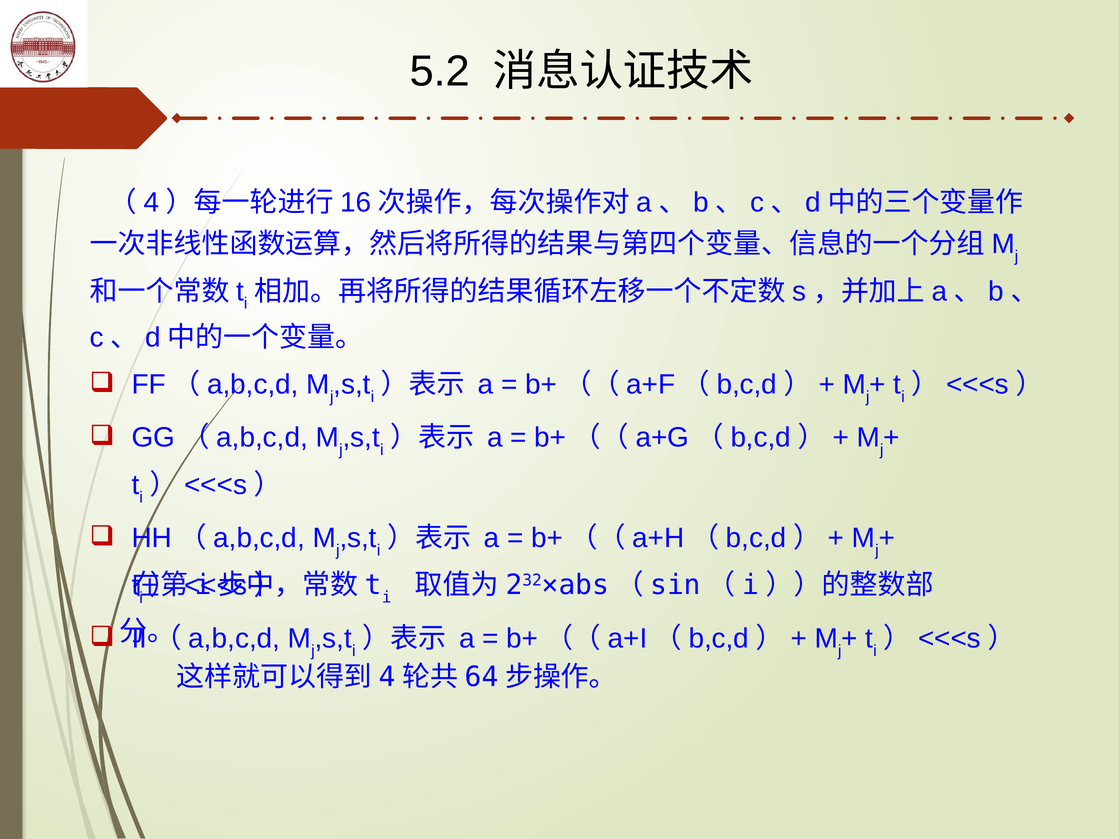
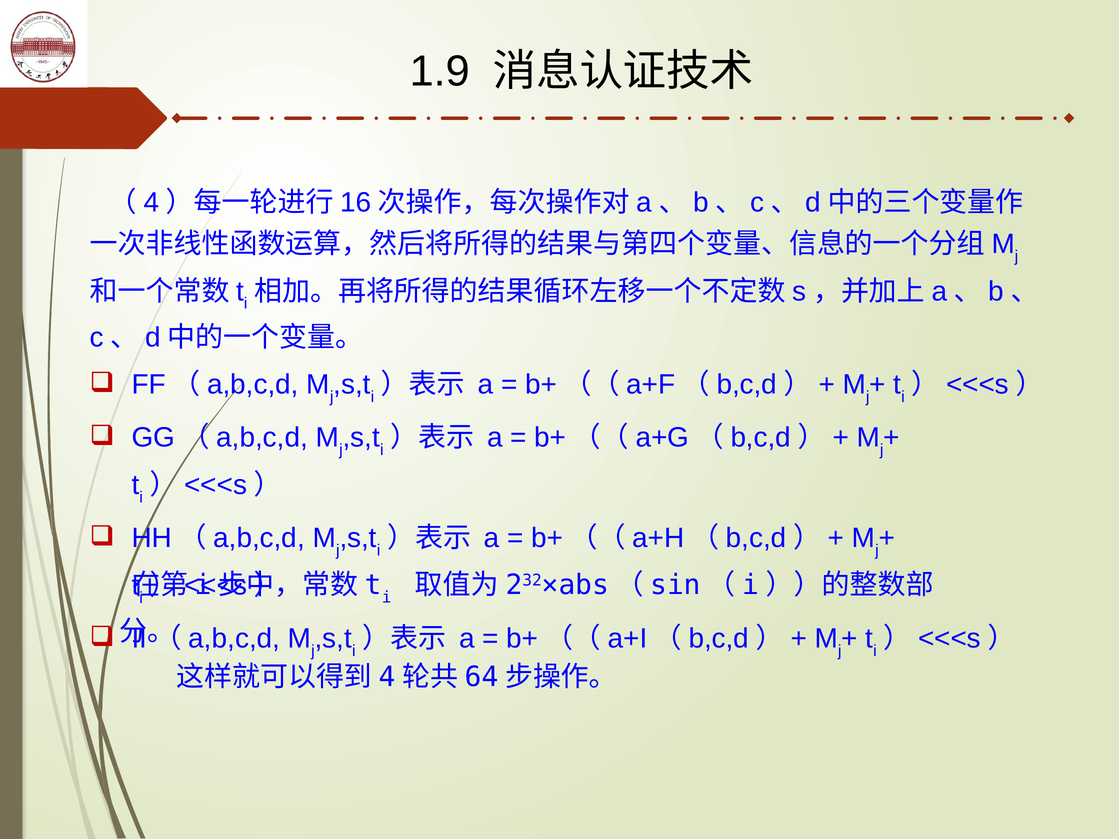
5.2: 5.2 -> 1.9
